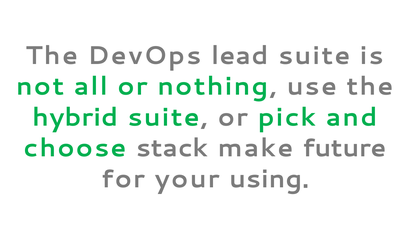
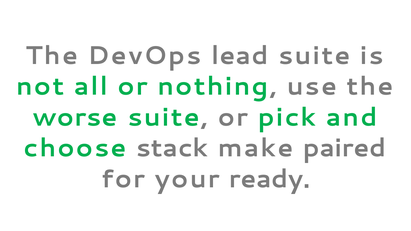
hybrid: hybrid -> worse
future: future -> paired
using: using -> ready
